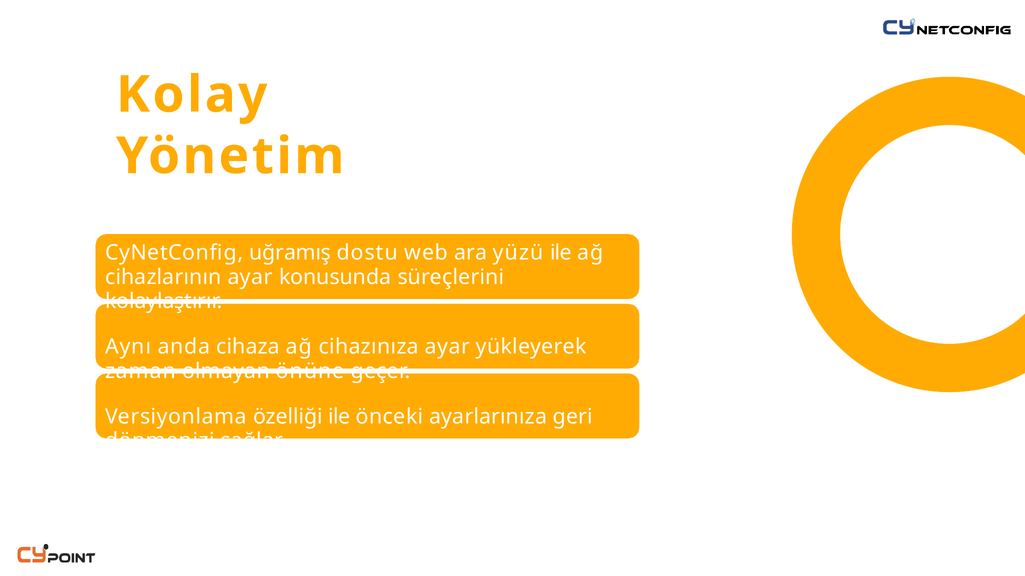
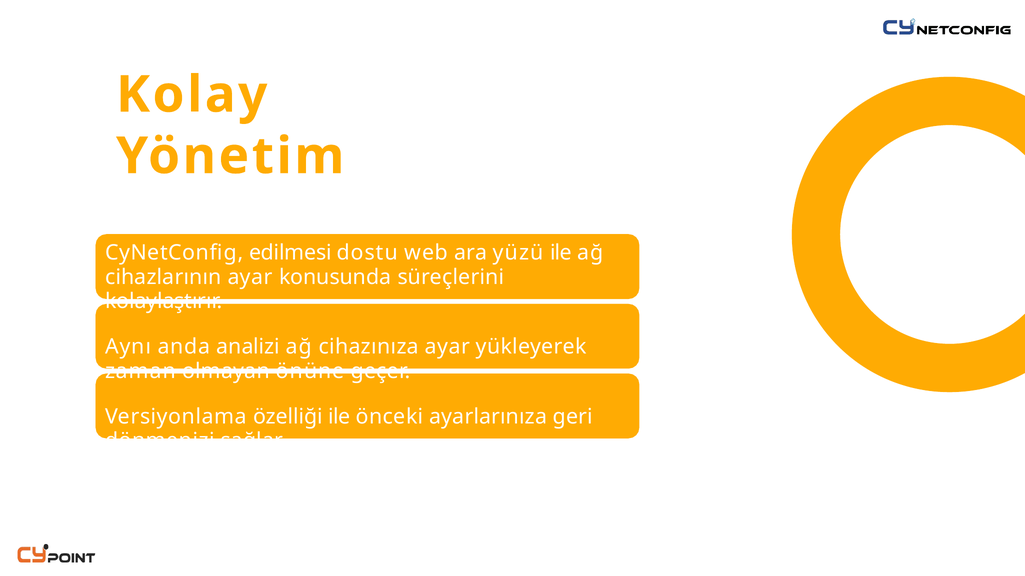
uğramış: uğramış -> edilmesi
cihaza: cihaza -> analizi
